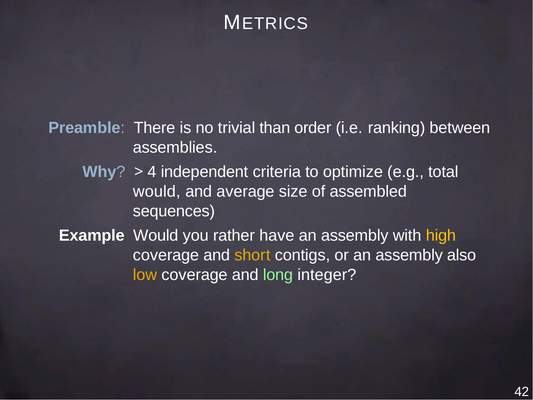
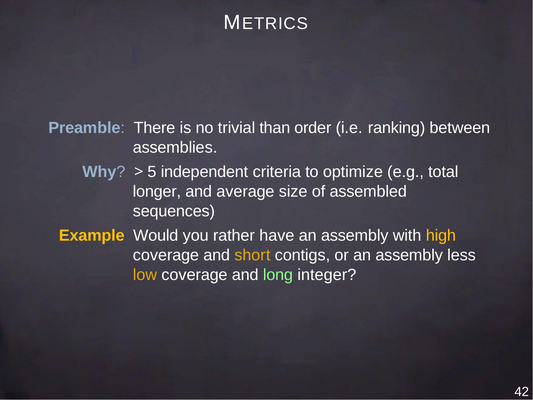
4: 4 -> 5
would at (157, 192): would -> longer
Example colour: white -> yellow
also: also -> less
